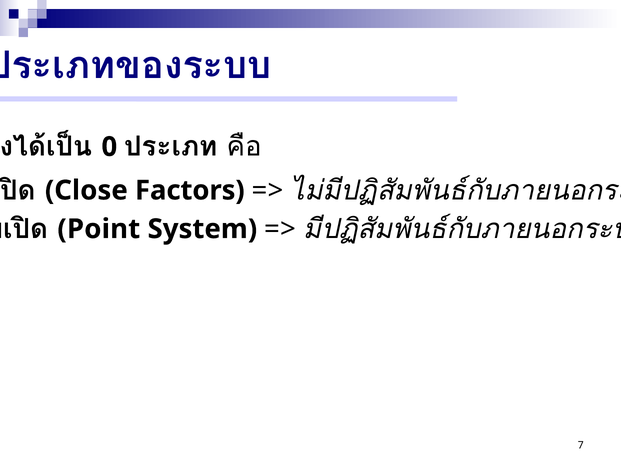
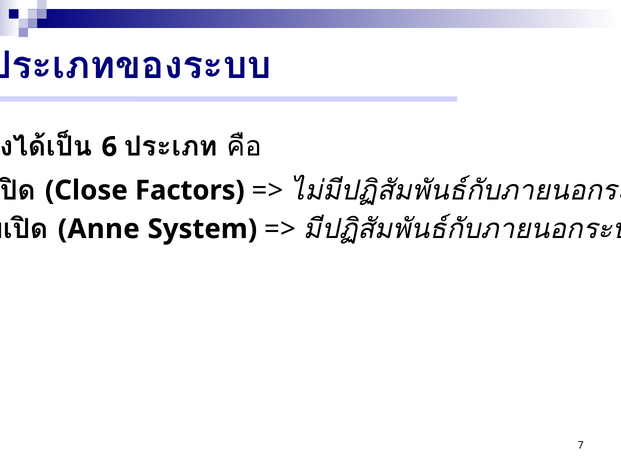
0: 0 -> 6
Point: Point -> Anne
